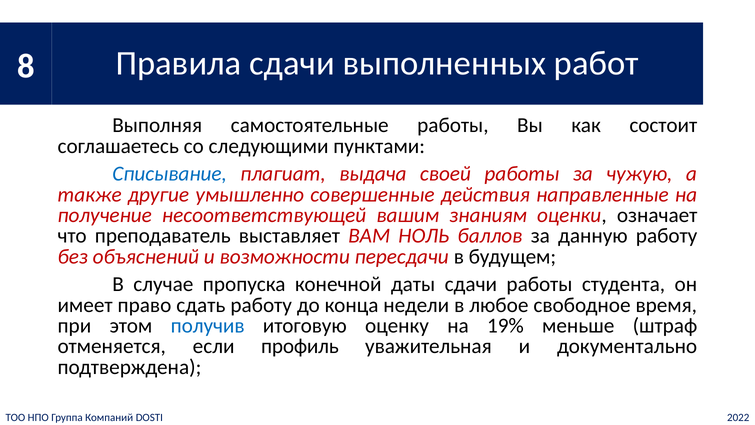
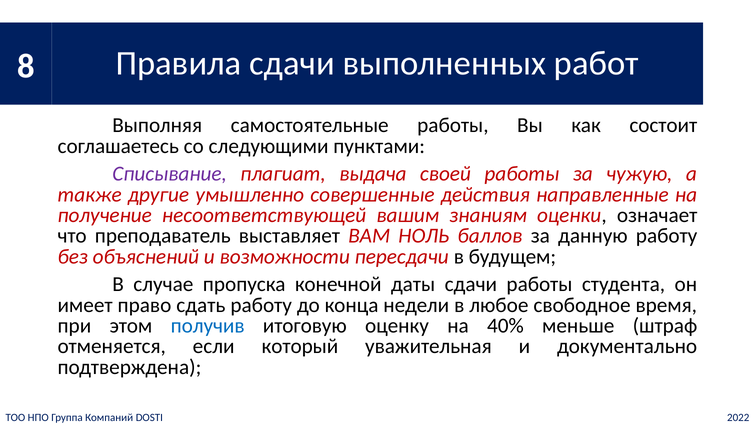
Списывание colour: blue -> purple
19%: 19% -> 40%
профиль: профиль -> который
